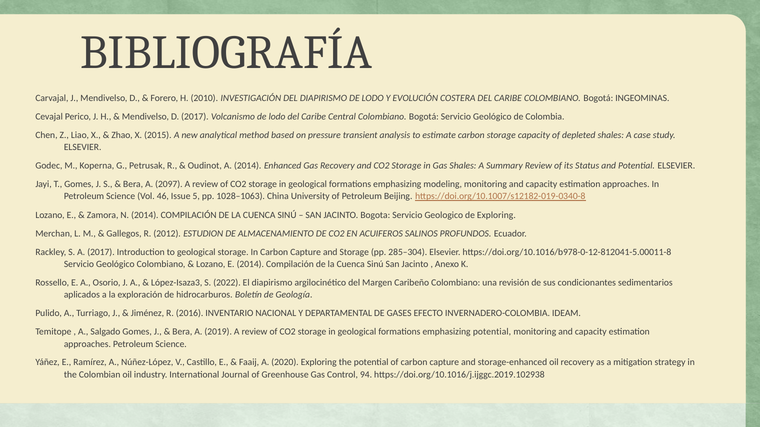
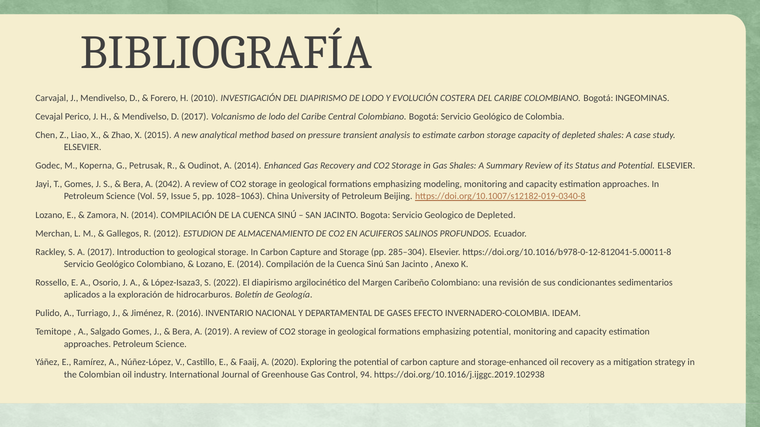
2097: 2097 -> 2042
46: 46 -> 59
de Exploring: Exploring -> Depleted
